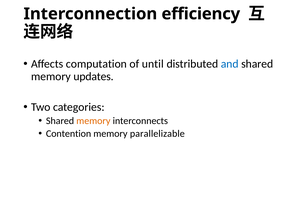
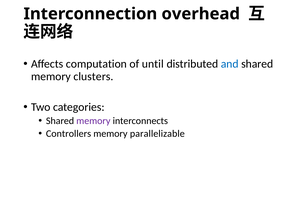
efficiency: efficiency -> overhead
updates: updates -> clusters
memory at (93, 121) colour: orange -> purple
Contention: Contention -> Controllers
